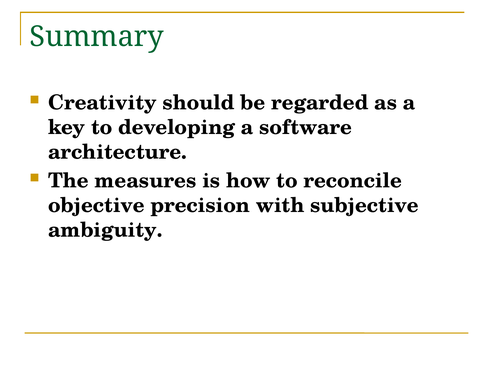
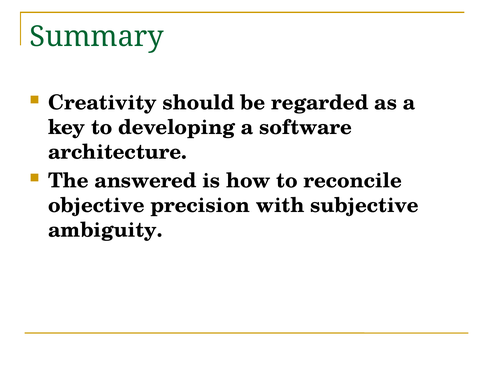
measures: measures -> answered
